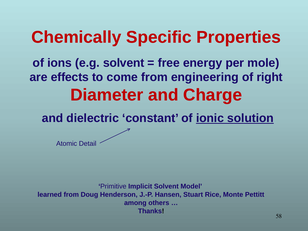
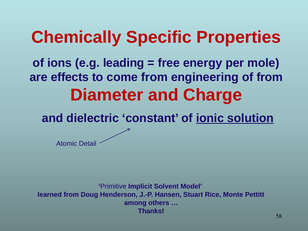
e.g solvent: solvent -> leading
of right: right -> from
